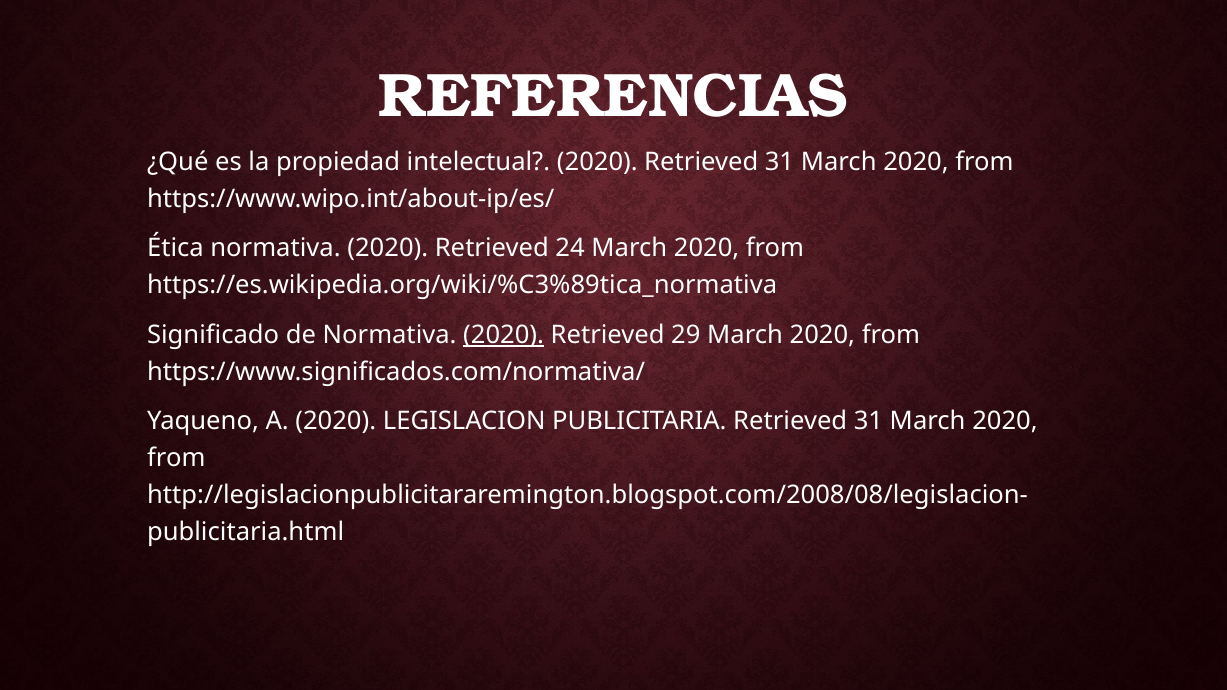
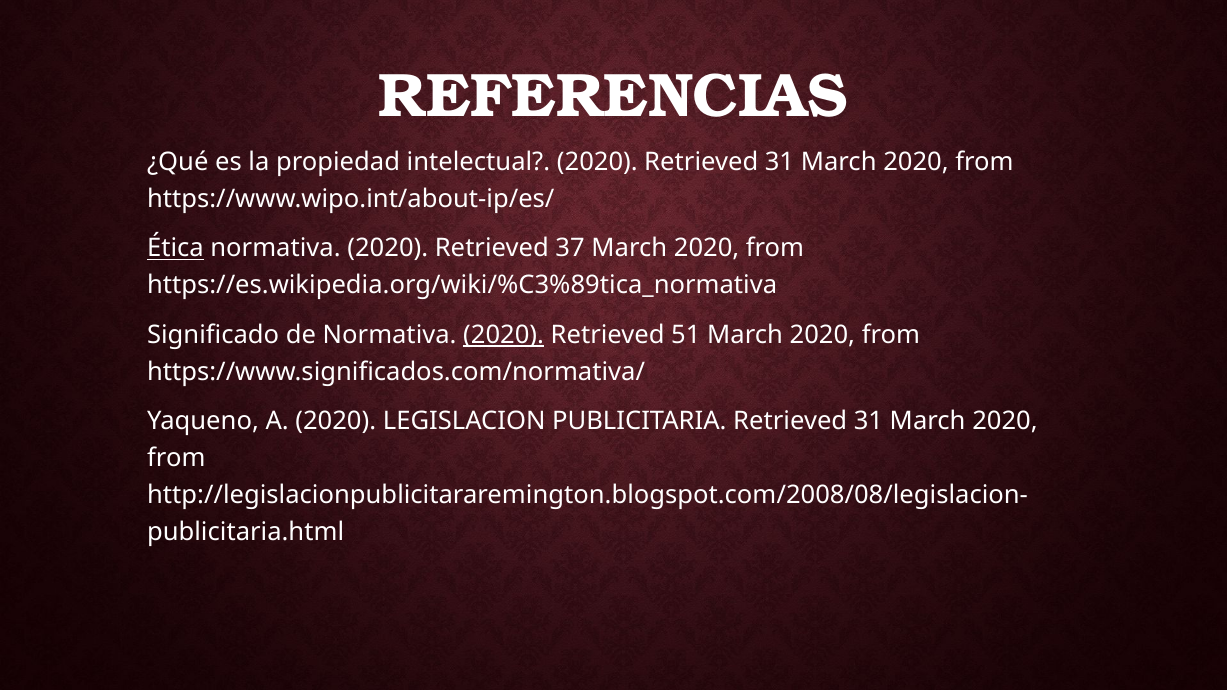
Ética underline: none -> present
24: 24 -> 37
29: 29 -> 51
